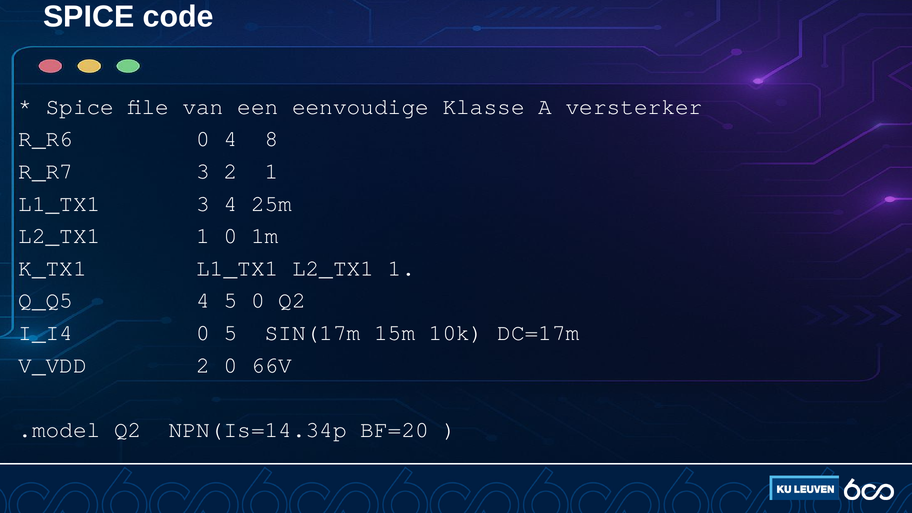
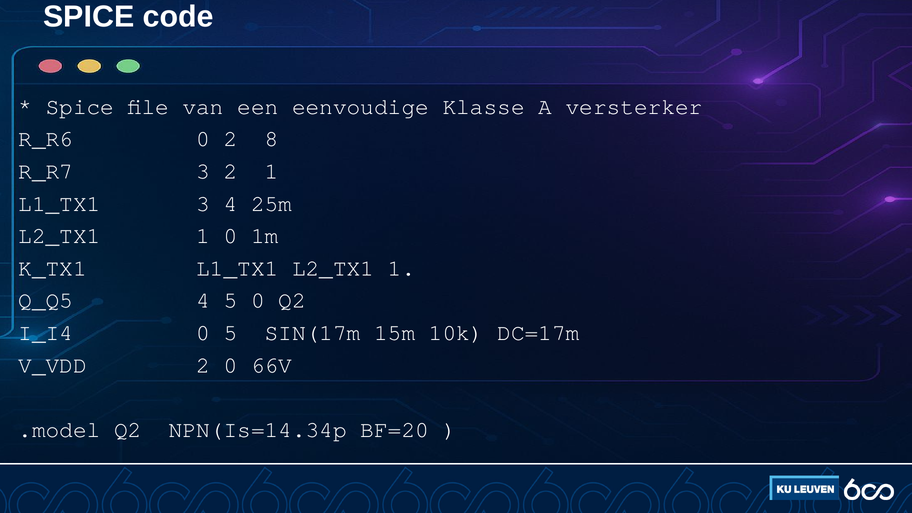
0 4: 4 -> 2
